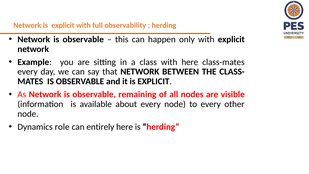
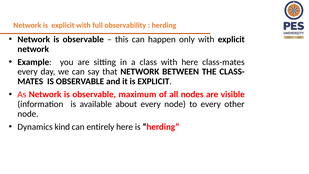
remaining: remaining -> maximum
role: role -> kind
